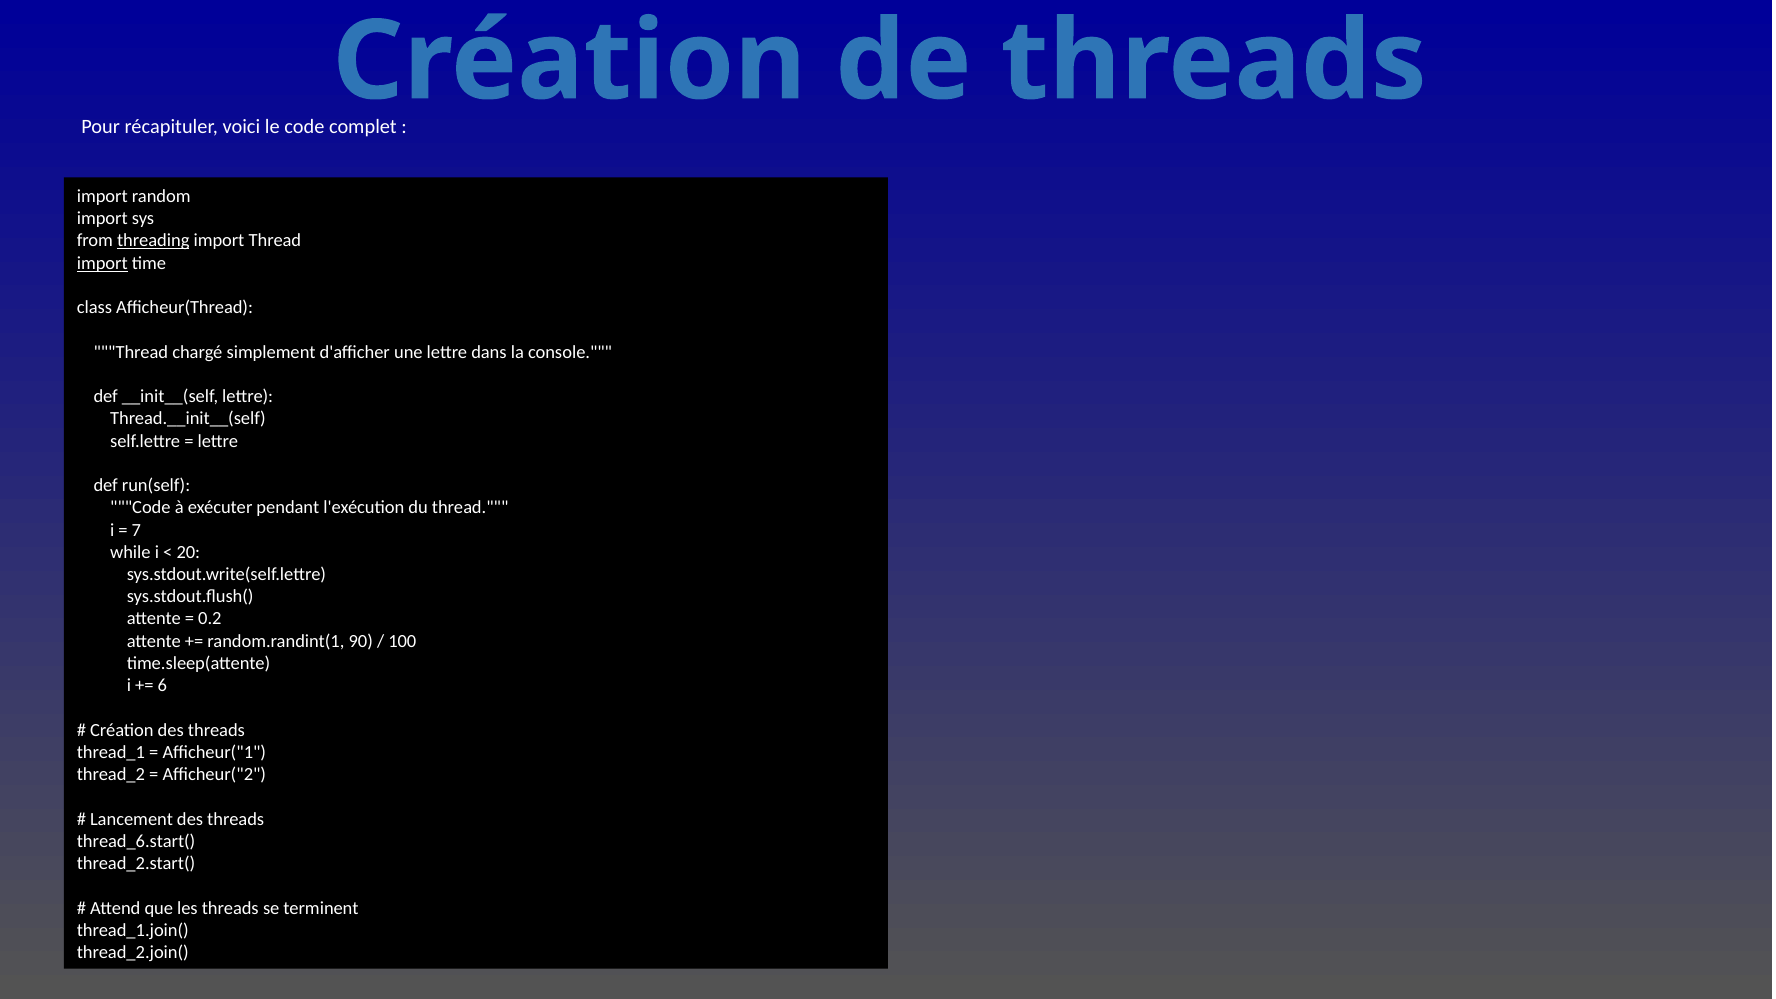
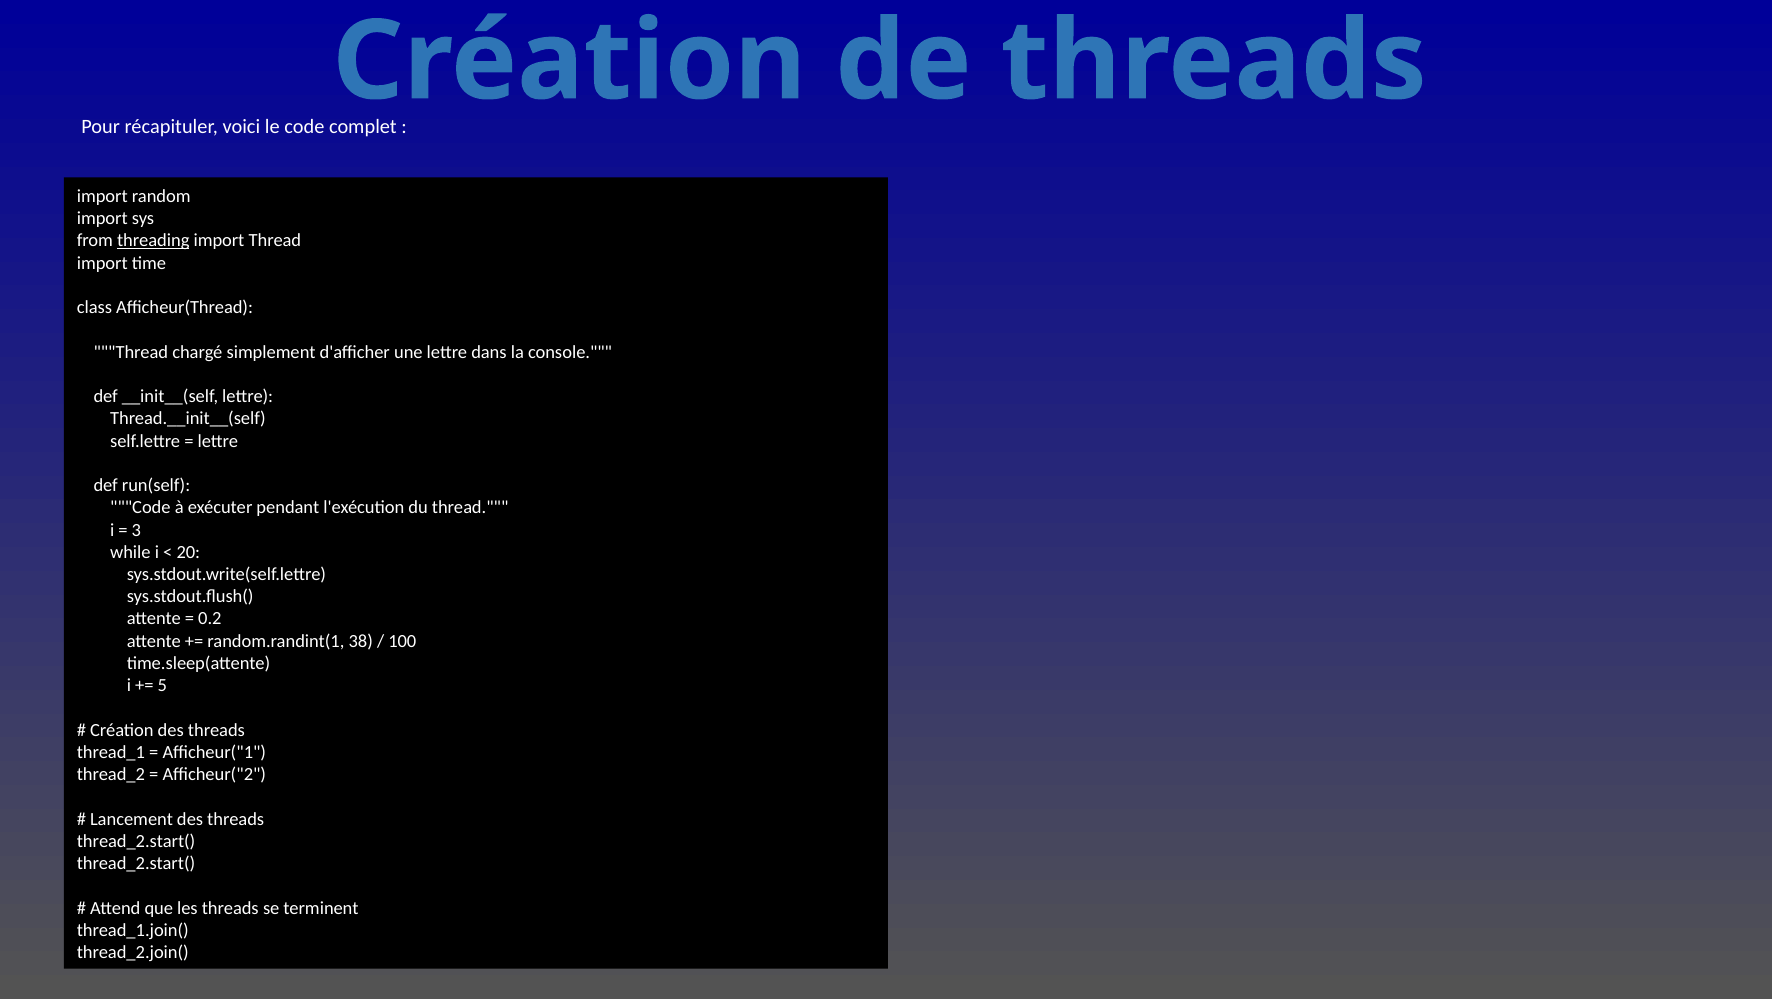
import at (102, 263) underline: present -> none
7: 7 -> 3
90: 90 -> 38
6: 6 -> 5
thread_6.start( at (136, 841): thread_6.start( -> thread_2.start(
